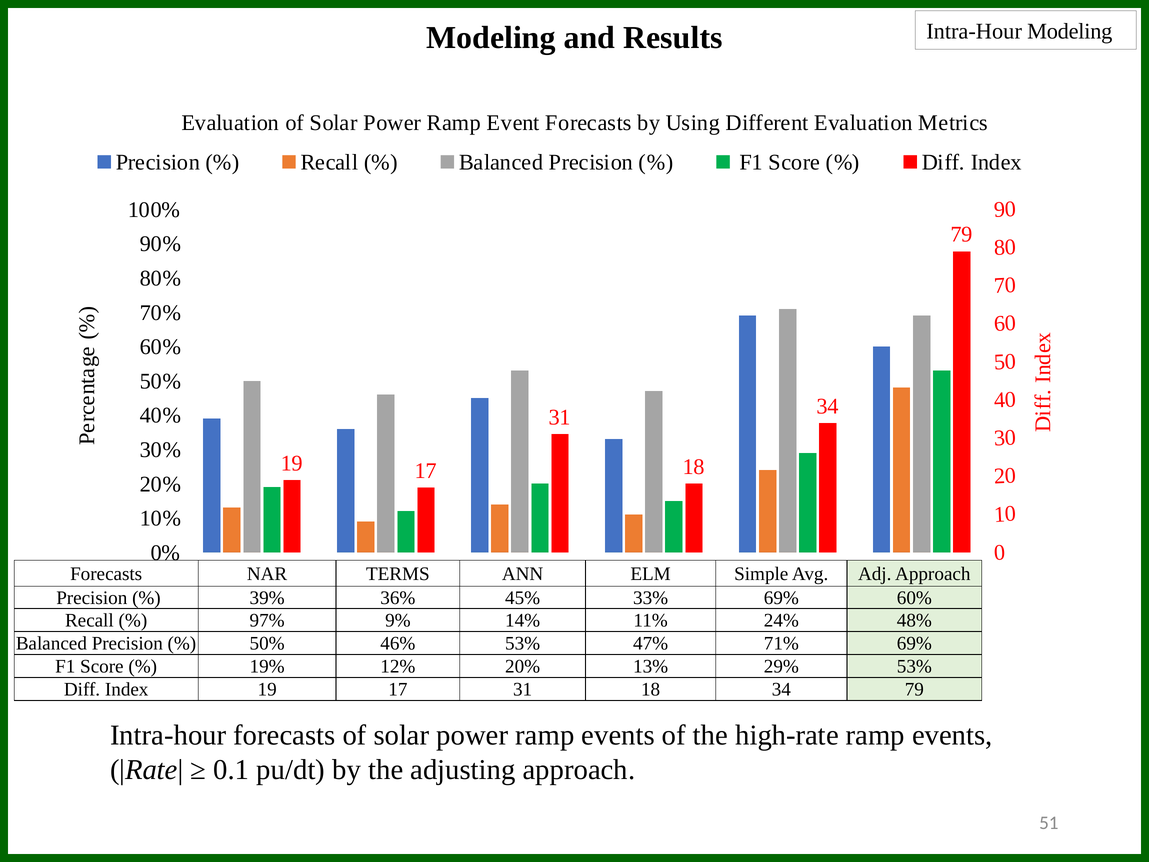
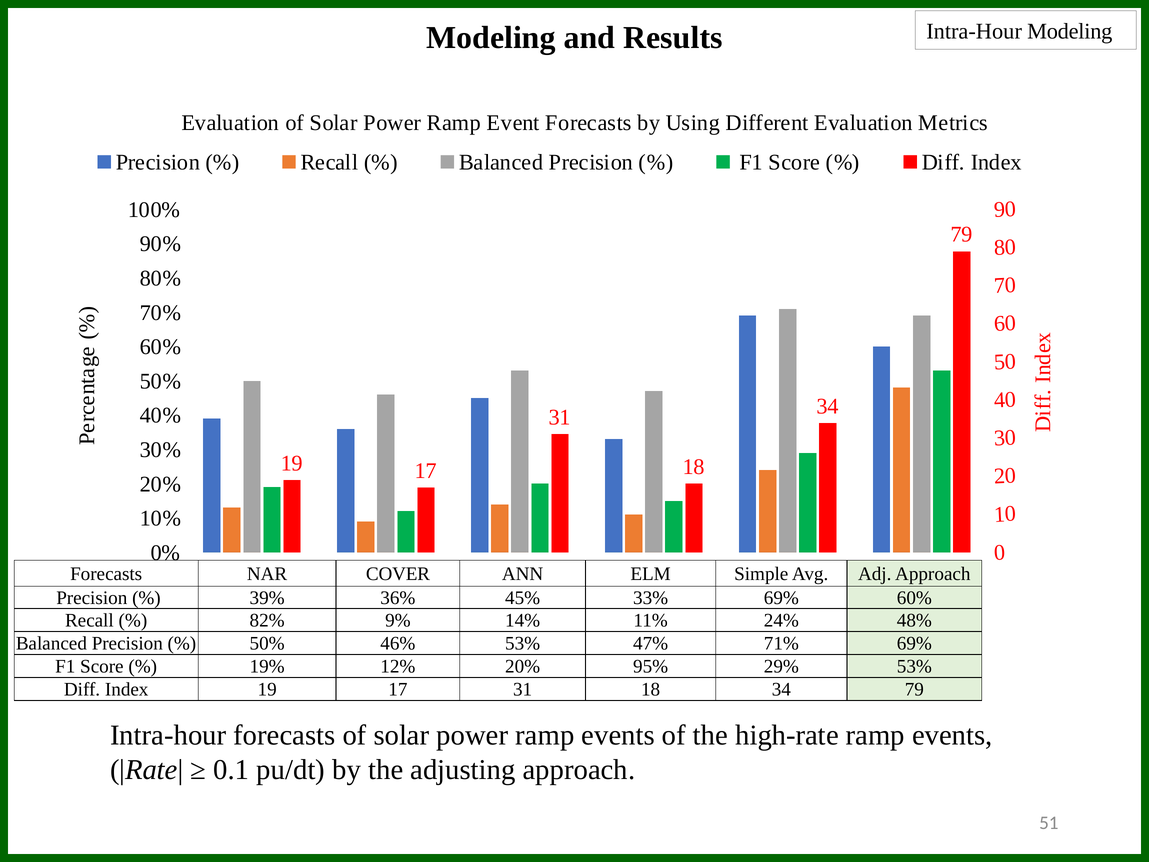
TERMS: TERMS -> COVER
97%: 97% -> 82%
13%: 13% -> 95%
